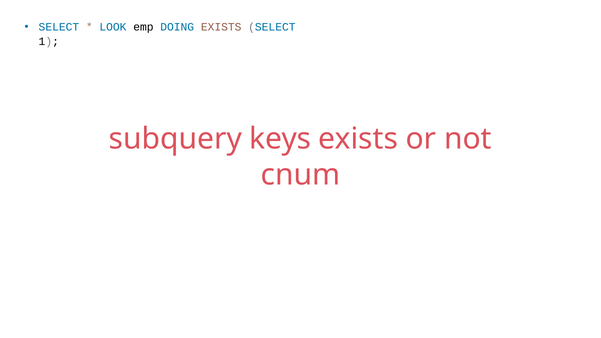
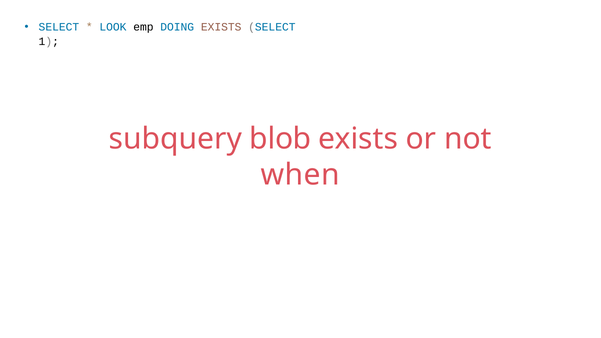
keys: keys -> blob
cnum: cnum -> when
